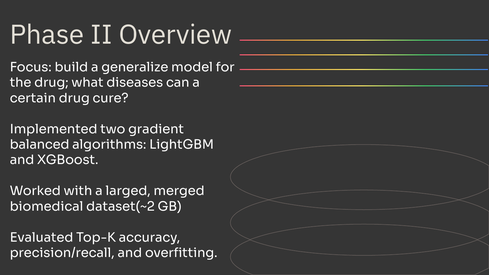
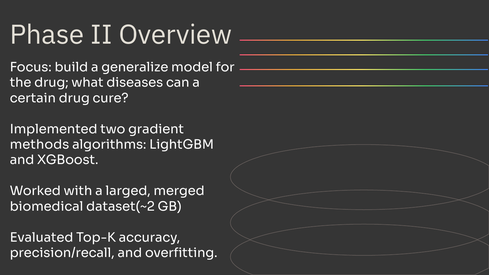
balanced: balanced -> methods
